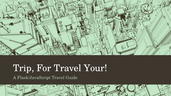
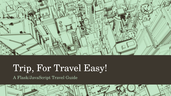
Your: Your -> Easy
